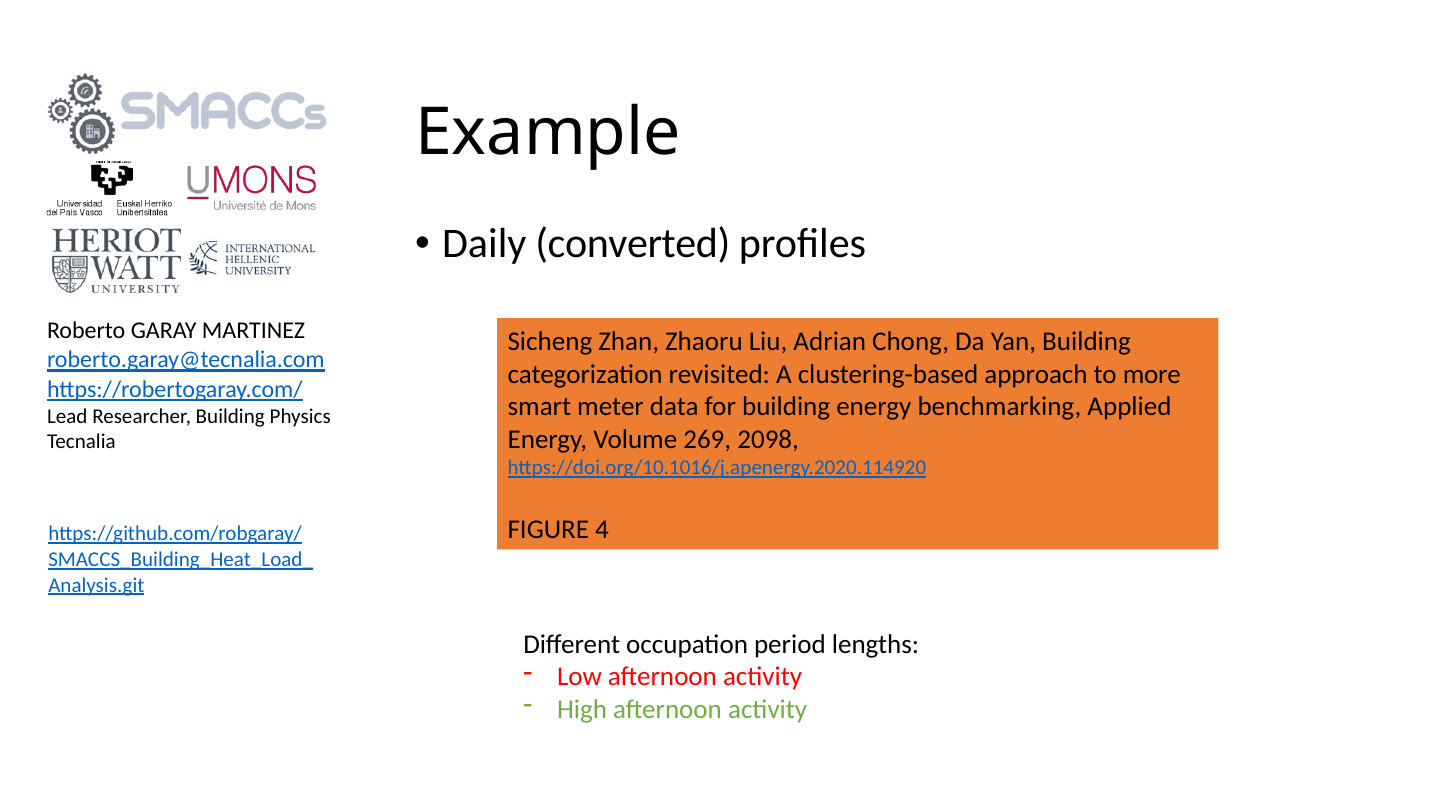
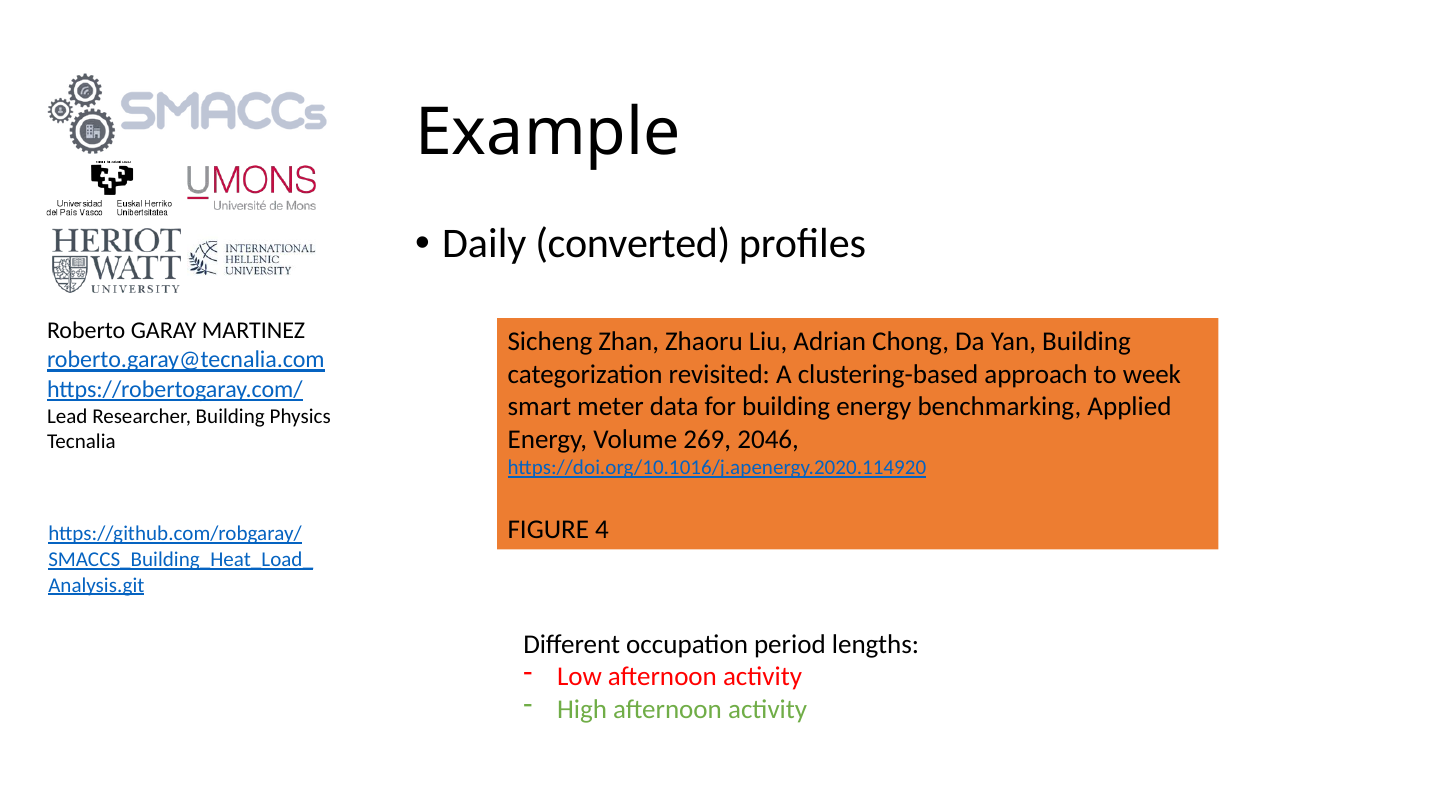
more: more -> week
2098: 2098 -> 2046
